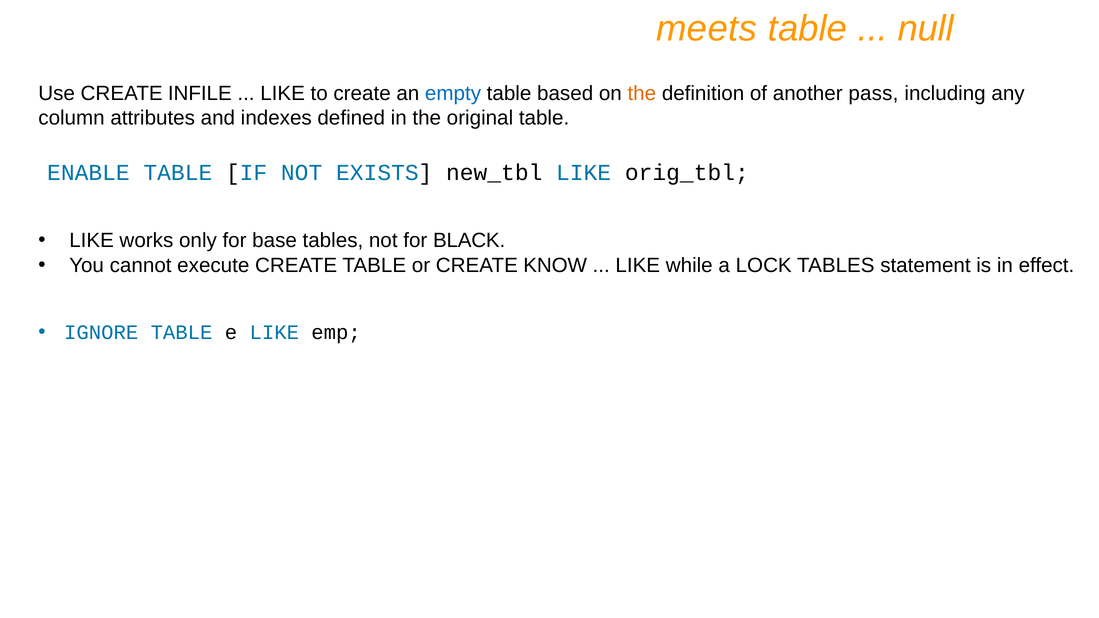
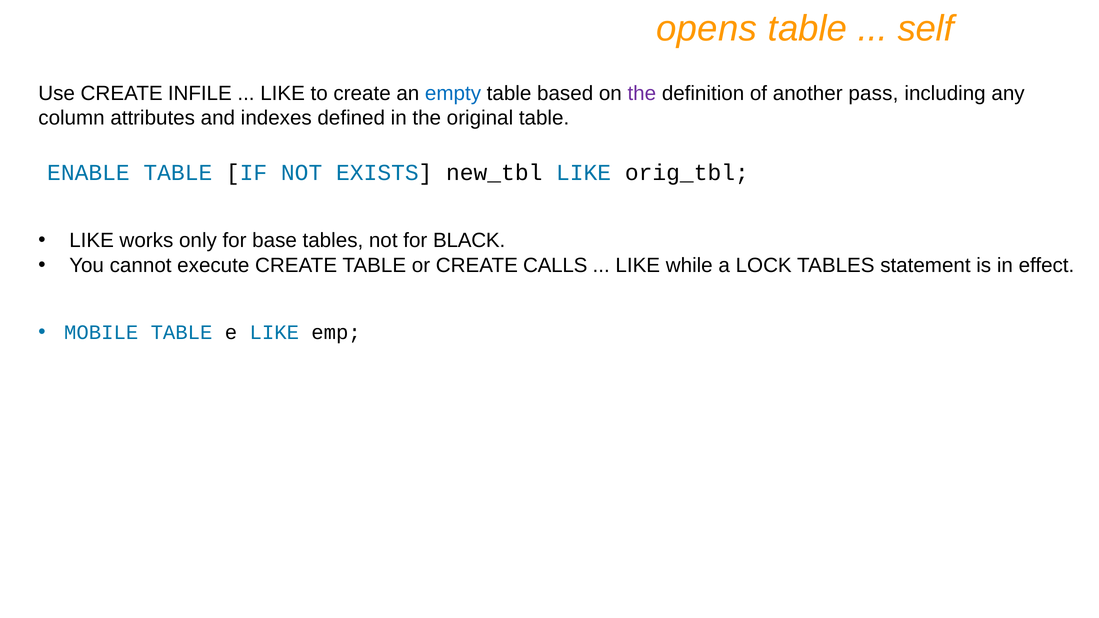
meets: meets -> opens
null: null -> self
the at (642, 93) colour: orange -> purple
KNOW: KNOW -> CALLS
IGNORE: IGNORE -> MOBILE
